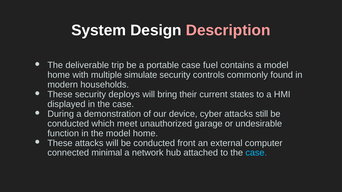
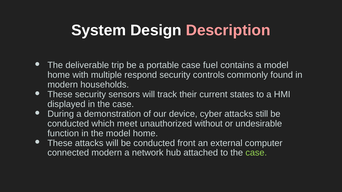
simulate: simulate -> respond
deploys: deploys -> sensors
bring: bring -> track
garage: garage -> without
connected minimal: minimal -> modern
case at (256, 153) colour: light blue -> light green
